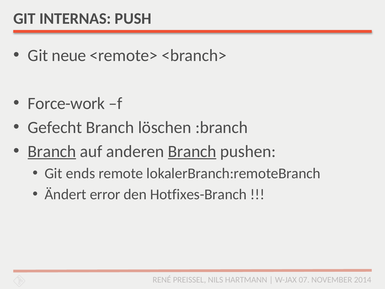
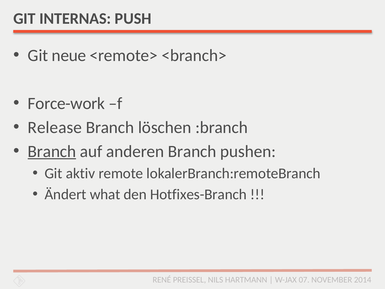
Gefecht: Gefecht -> Release
Branch at (192, 151) underline: present -> none
ends: ends -> aktiv
error: error -> what
